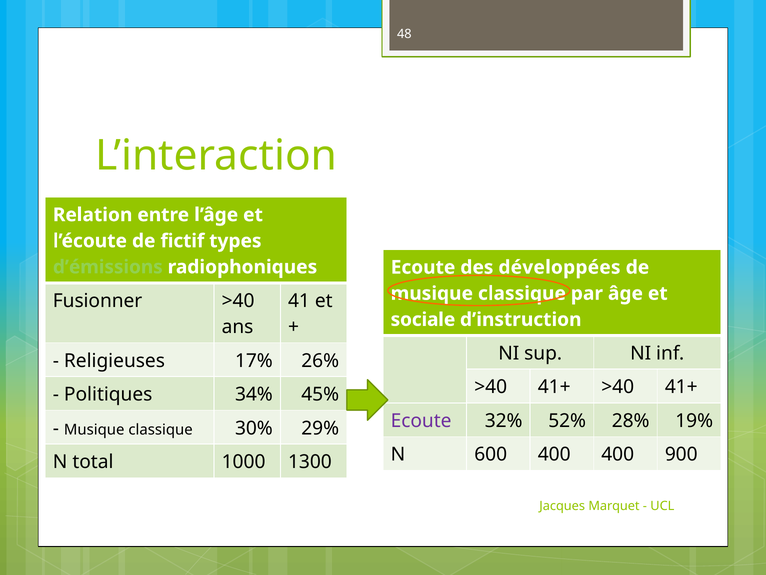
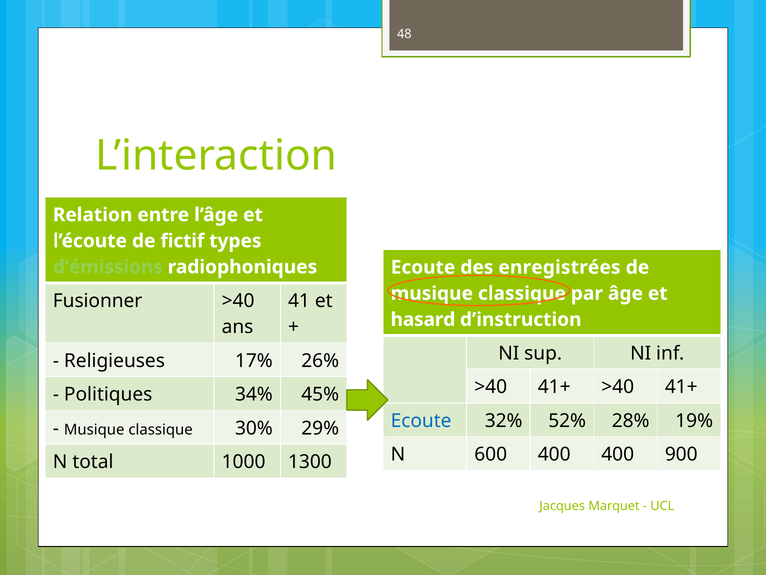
développées: développées -> enregistrées
sociale: sociale -> hasard
Ecoute at (421, 421) colour: purple -> blue
